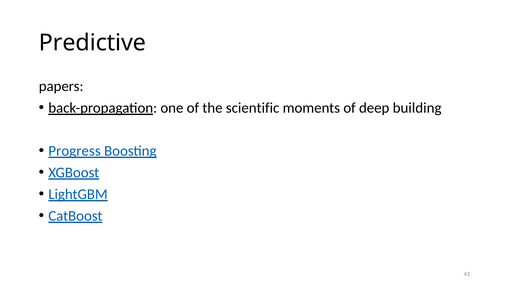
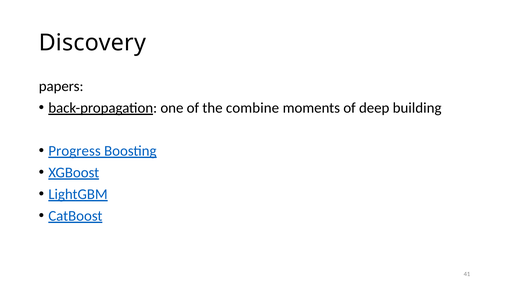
Predictive: Predictive -> Discovery
scientific: scientific -> combine
